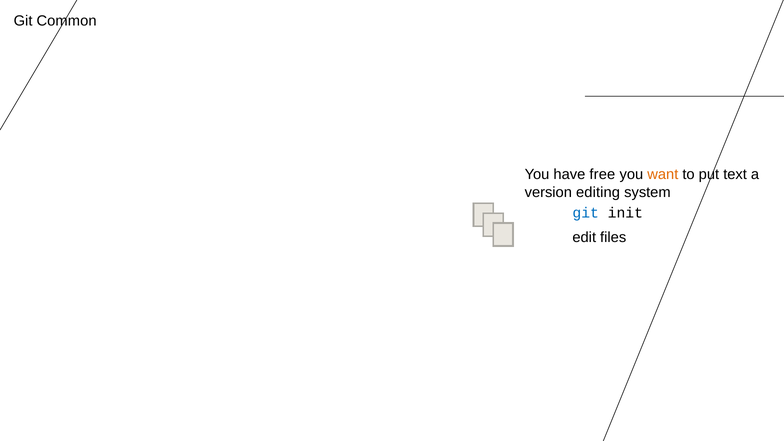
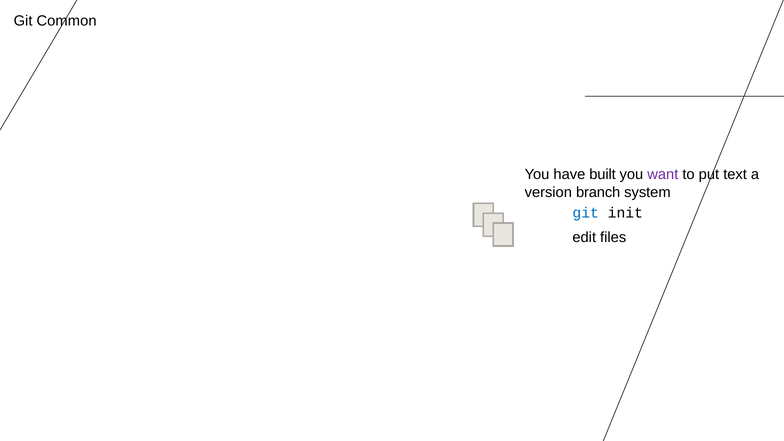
free: free -> built
want colour: orange -> purple
editing: editing -> branch
